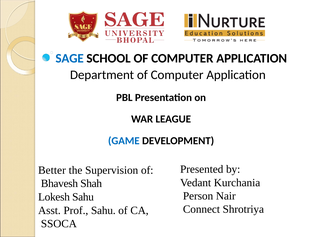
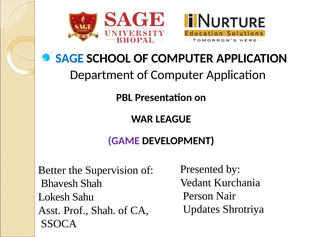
GAME colour: blue -> purple
Connect: Connect -> Updates
Prof Sahu: Sahu -> Shah
